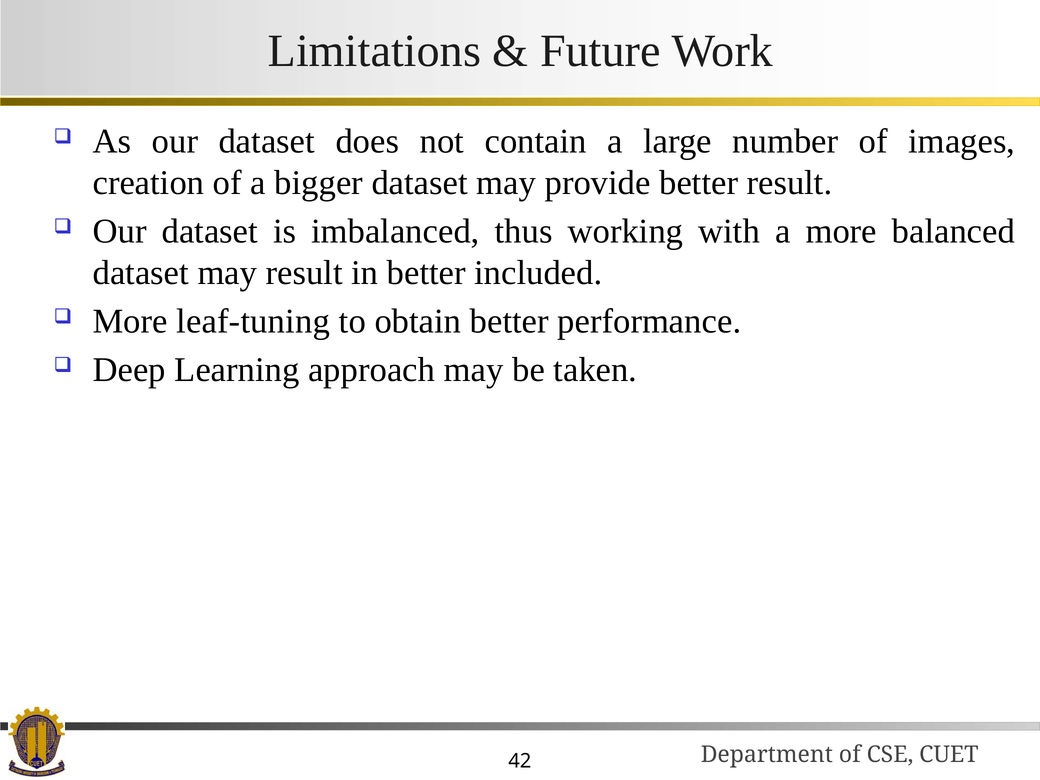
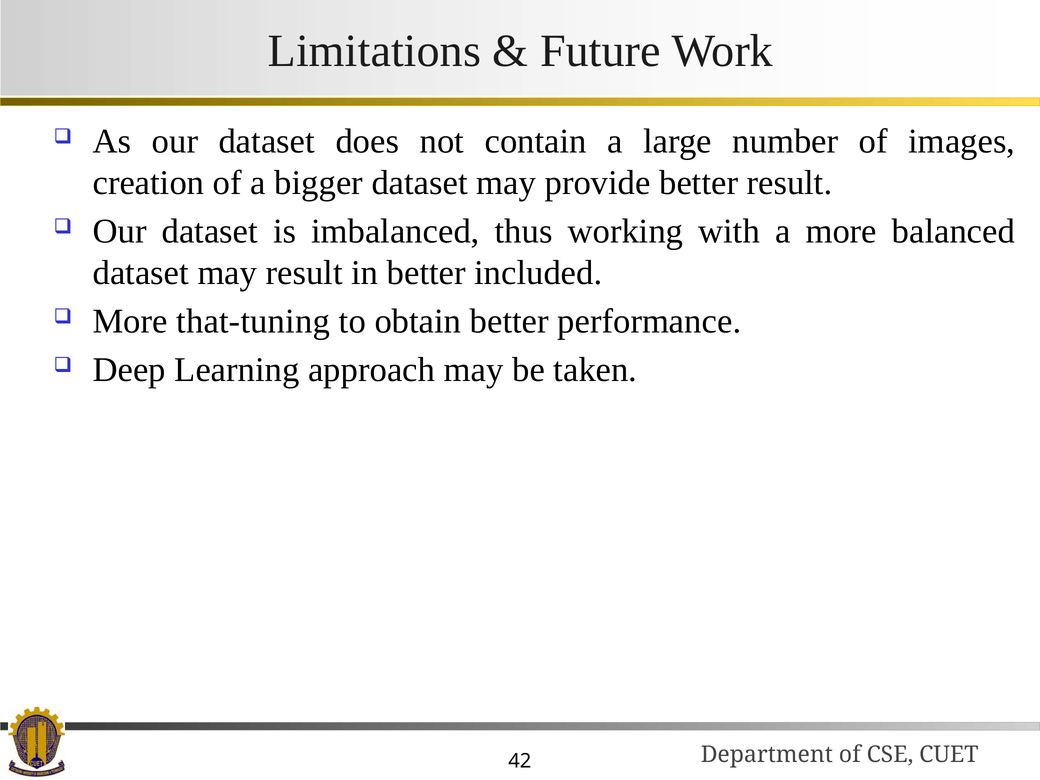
leaf-tuning: leaf-tuning -> that-tuning
